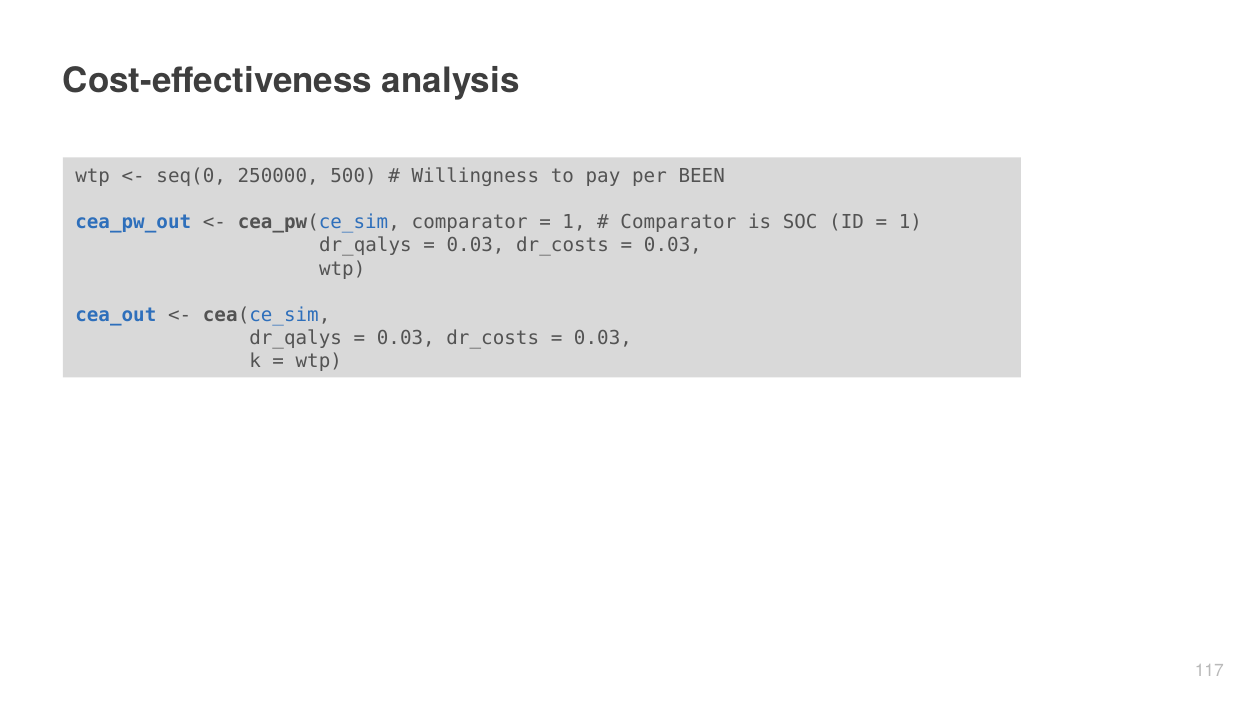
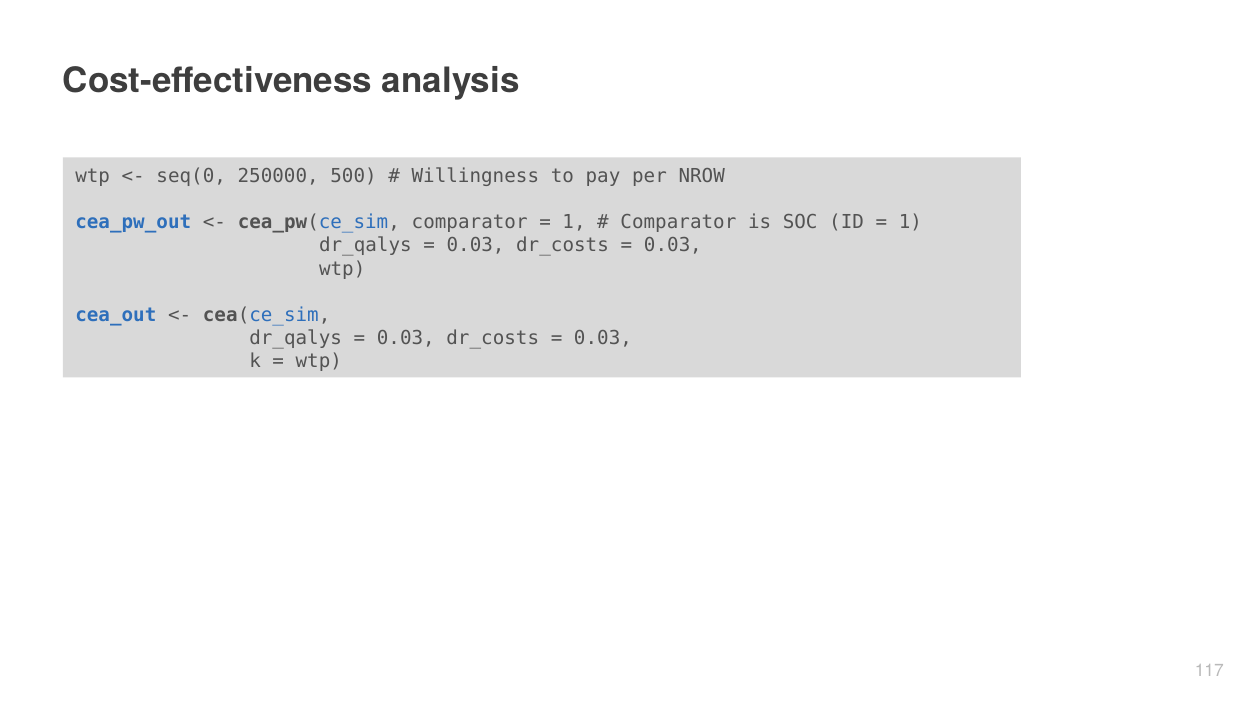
BEEN: BEEN -> NROW
